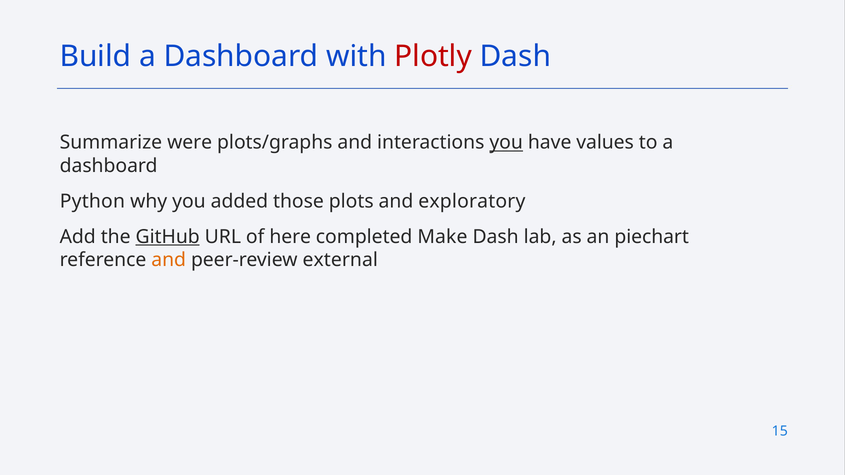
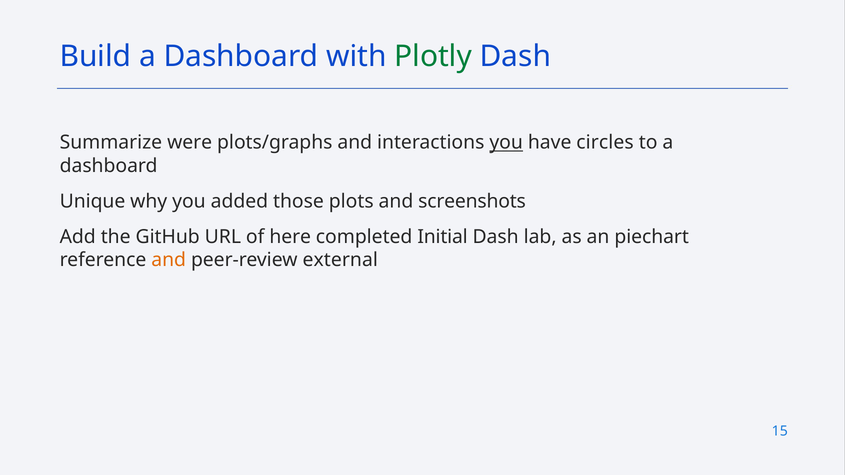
Plotly colour: red -> green
values: values -> circles
Python: Python -> Unique
exploratory: exploratory -> screenshots
GitHub underline: present -> none
Make: Make -> Initial
